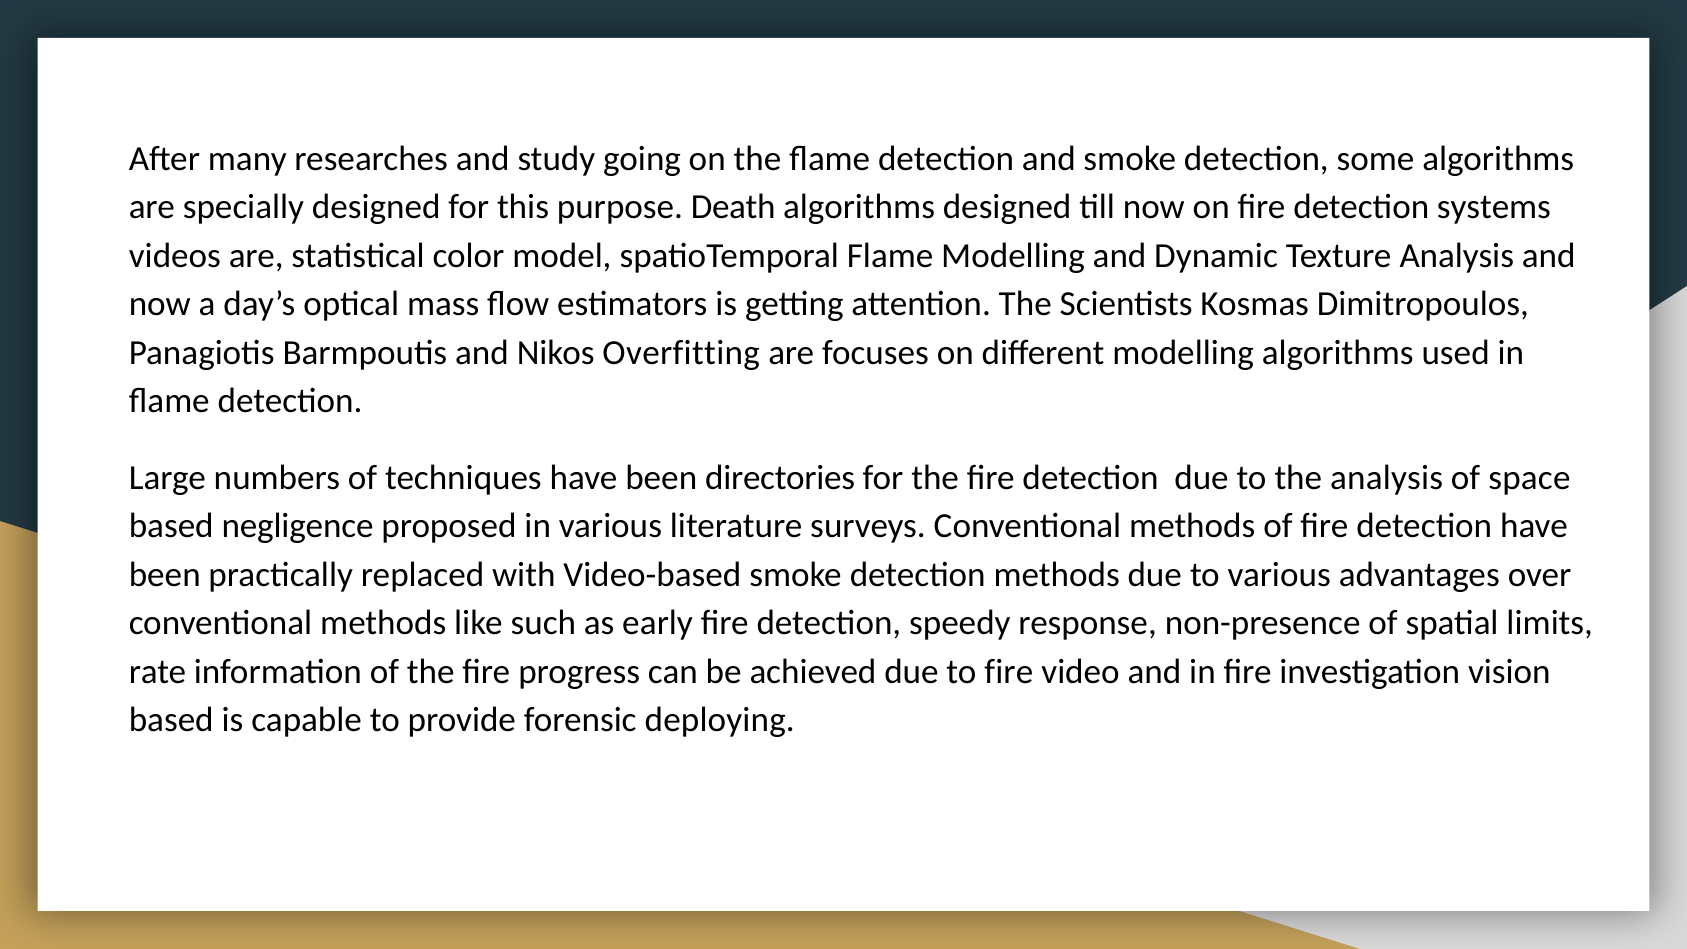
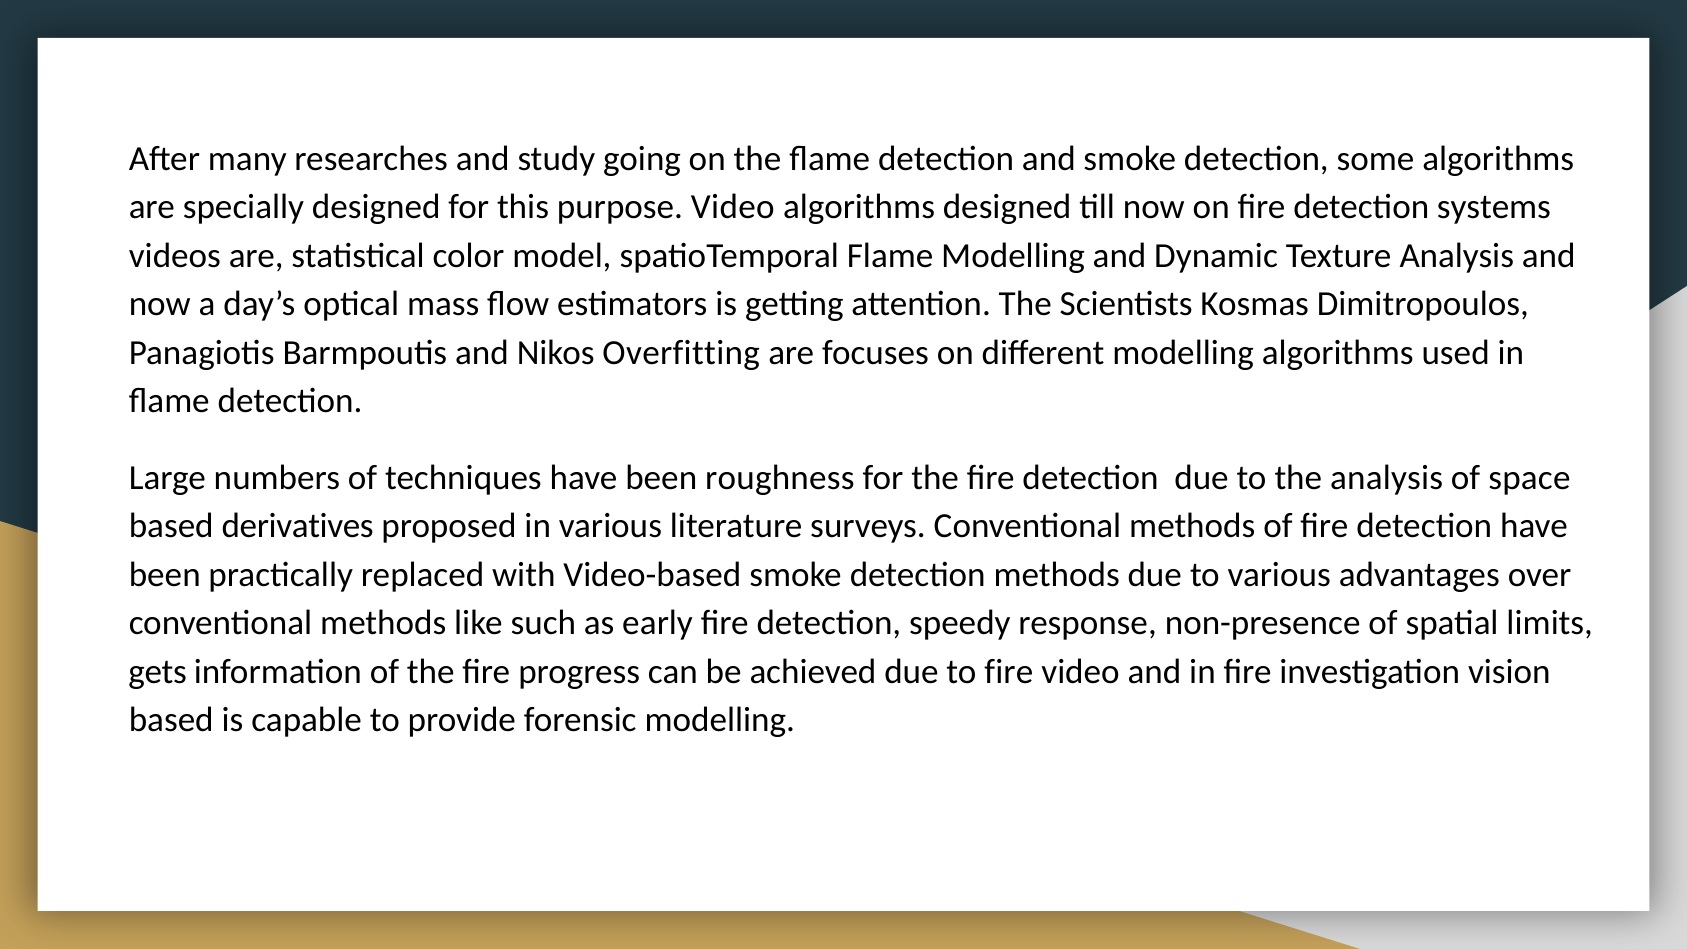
purpose Death: Death -> Video
directories: directories -> roughness
negligence: negligence -> derivatives
rate: rate -> gets
forensic deploying: deploying -> modelling
